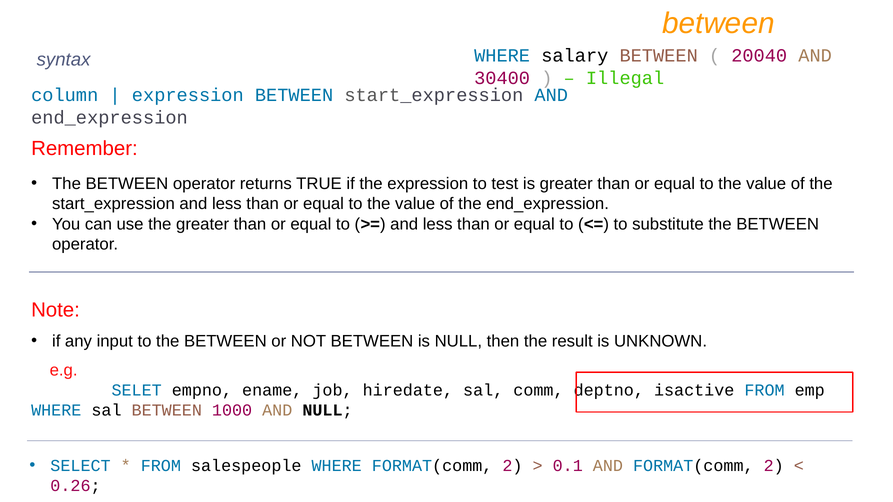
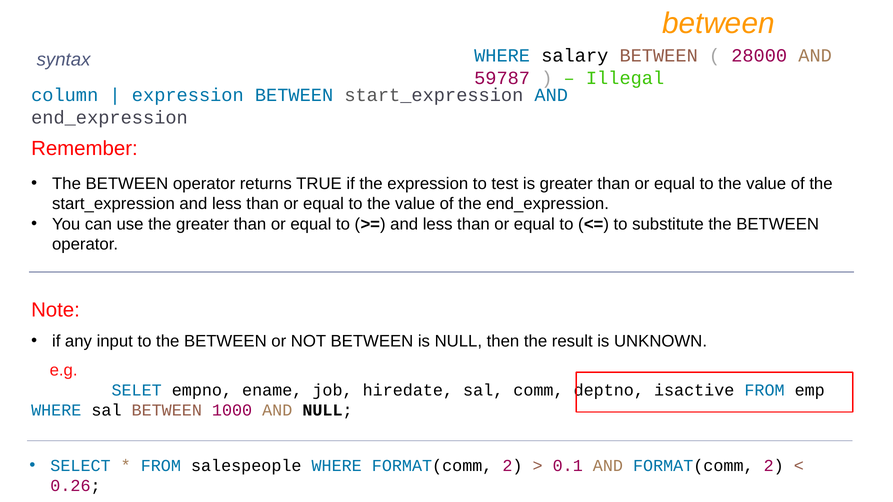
20040: 20040 -> 28000
30400: 30400 -> 59787
